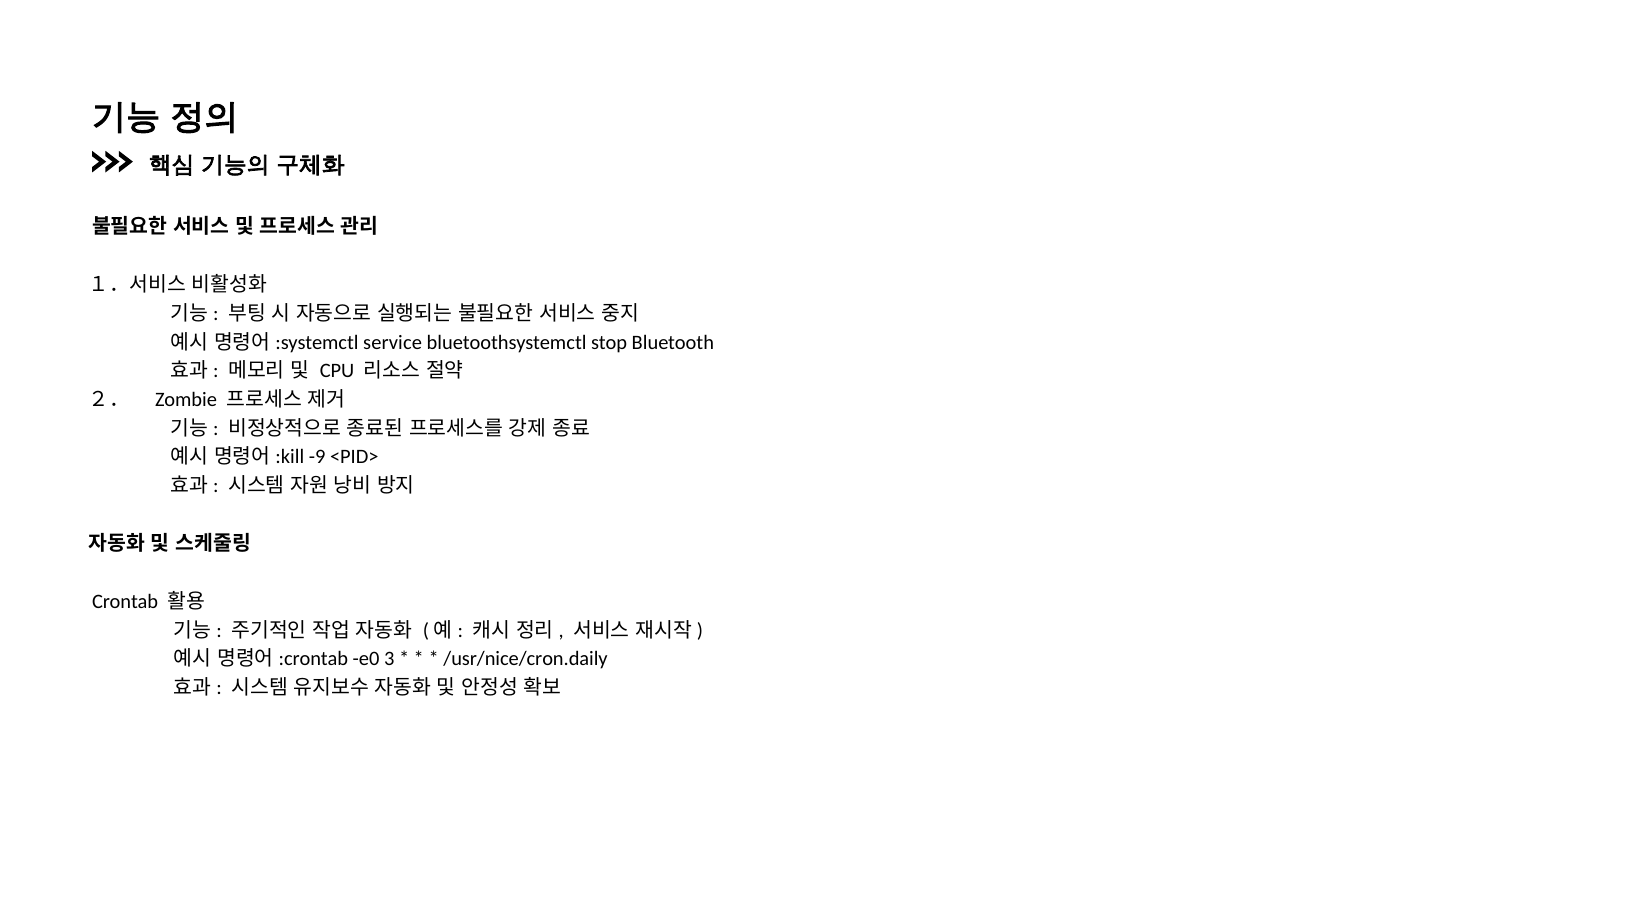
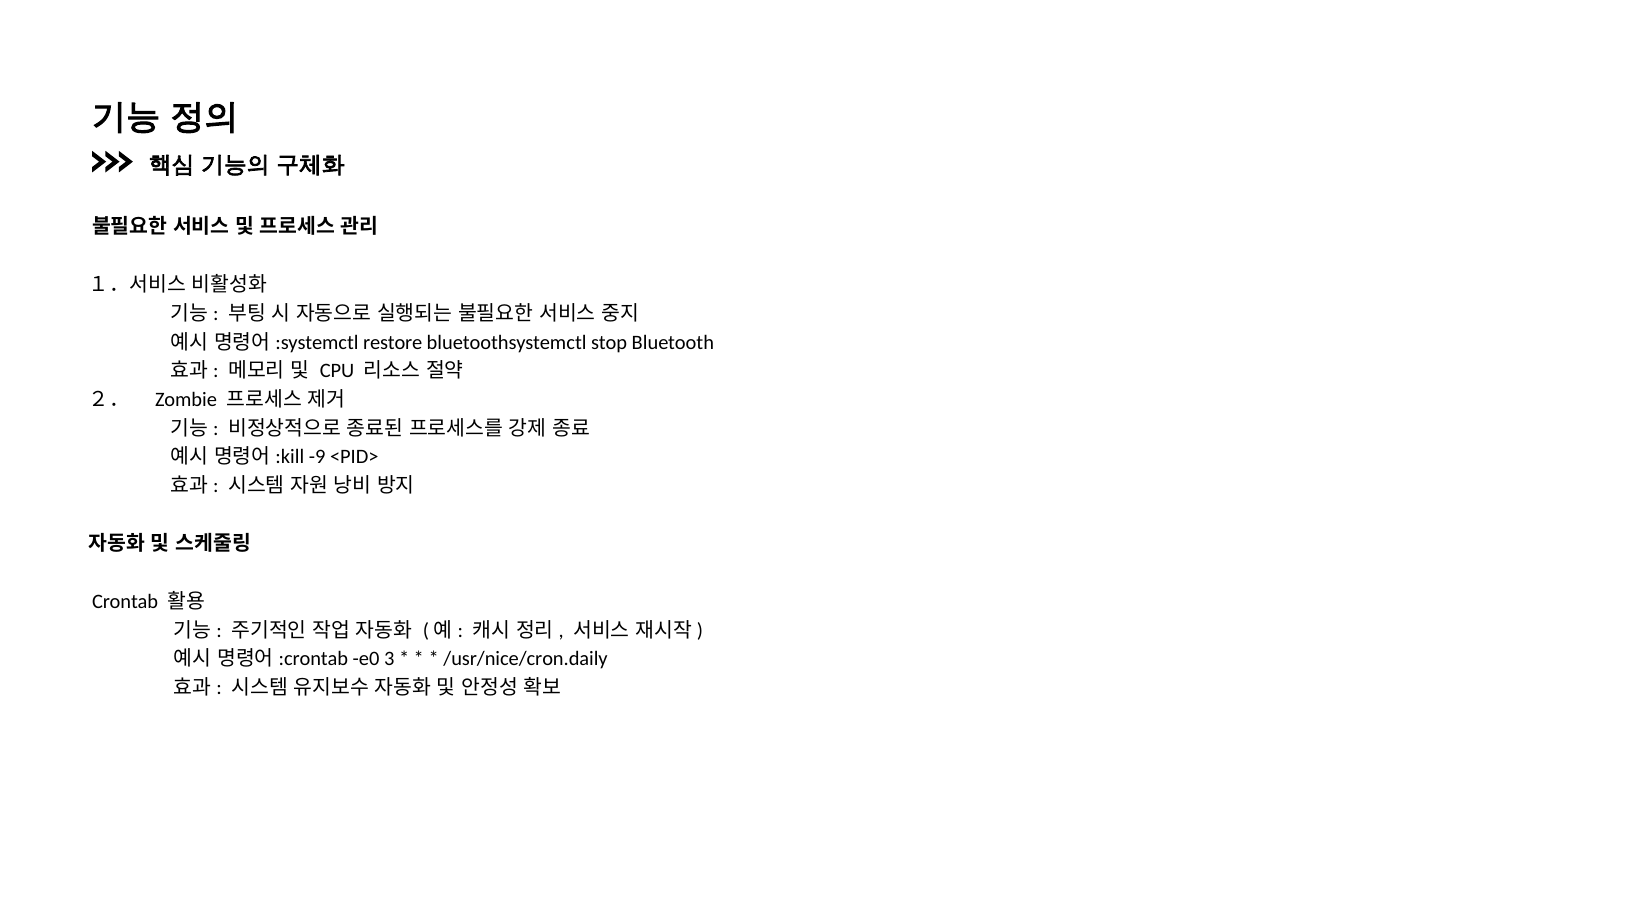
service: service -> restore
